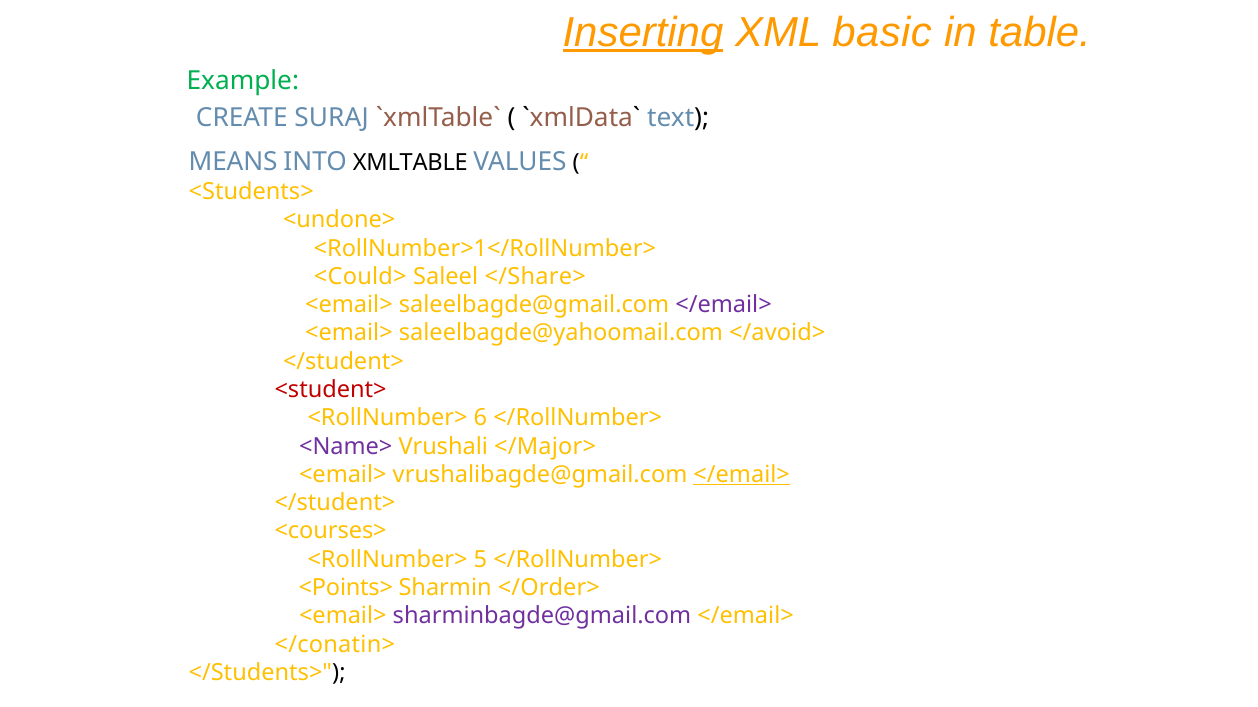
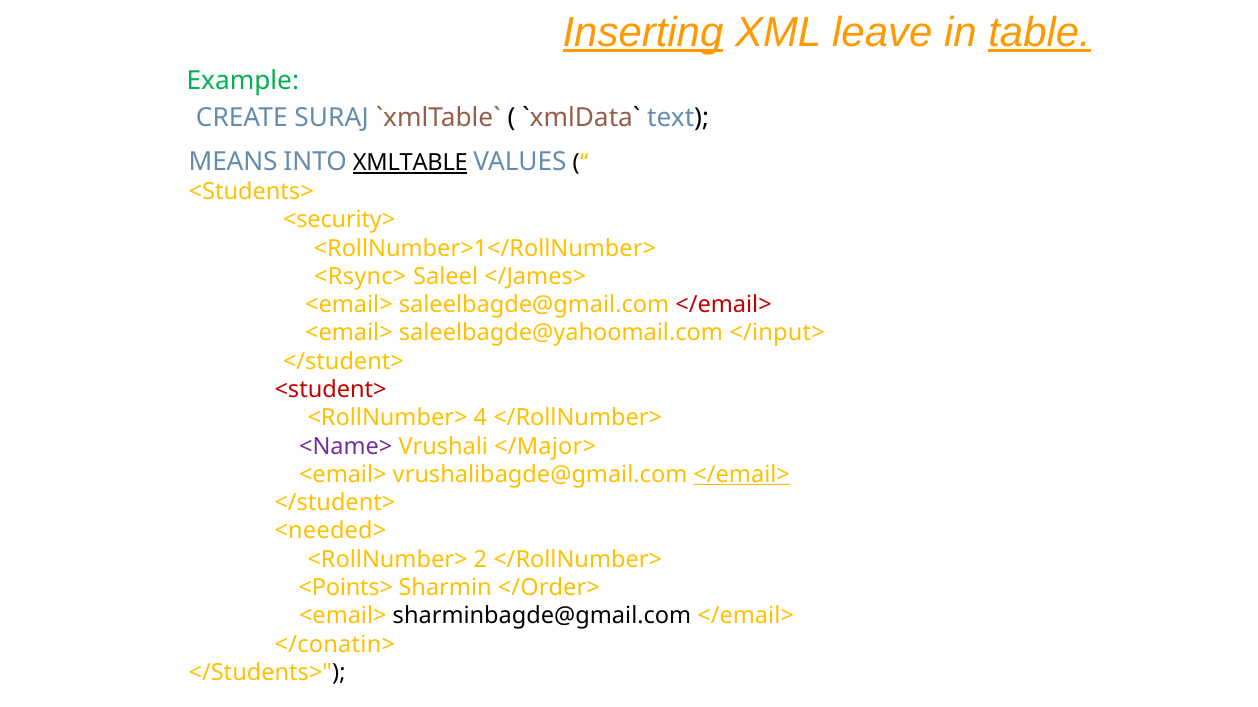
basic: basic -> leave
table underline: none -> present
XMLTABLE underline: none -> present
<undone>: <undone> -> <security>
<Could>: <Could> -> <Rsync>
</Share>: </Share> -> </James>
</email> at (724, 305) colour: purple -> red
</avoid>: </avoid> -> </input>
6: 6 -> 4
<courses>: <courses> -> <needed>
5: 5 -> 2
sharminbagde@gmail.com colour: purple -> black
